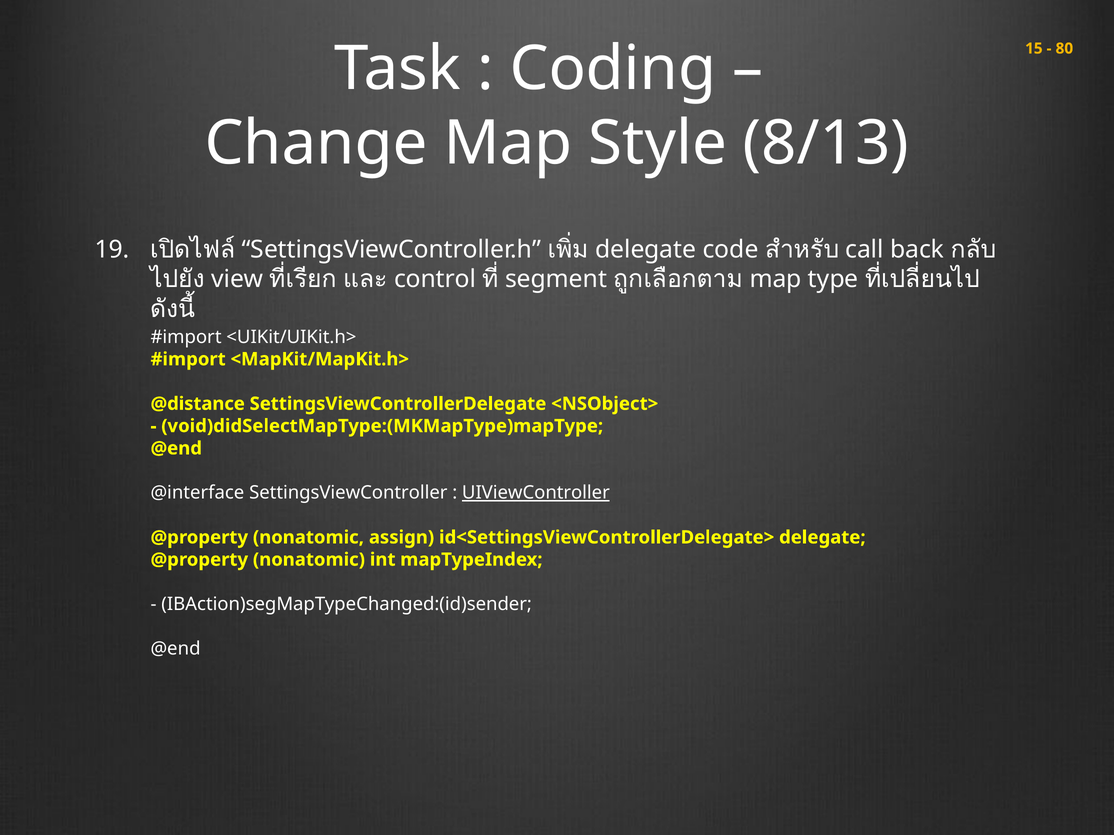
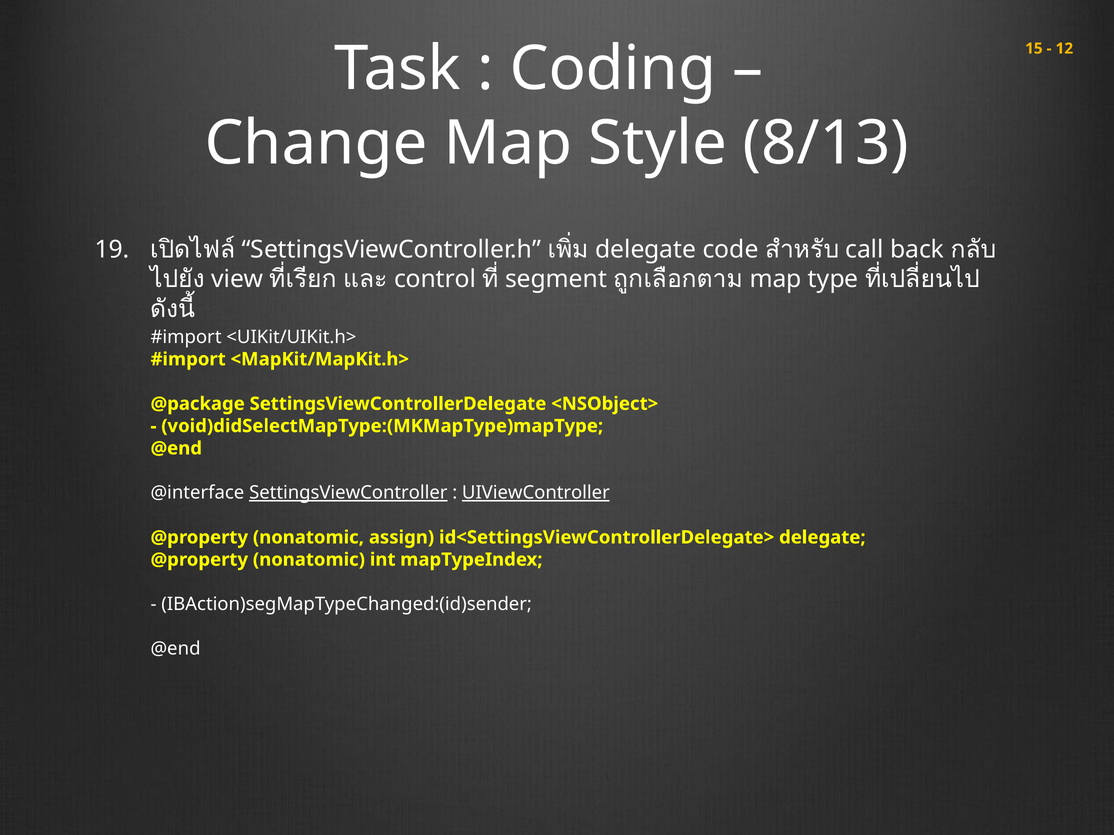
80: 80 -> 12
@distance: @distance -> @package
SettingsViewController underline: none -> present
